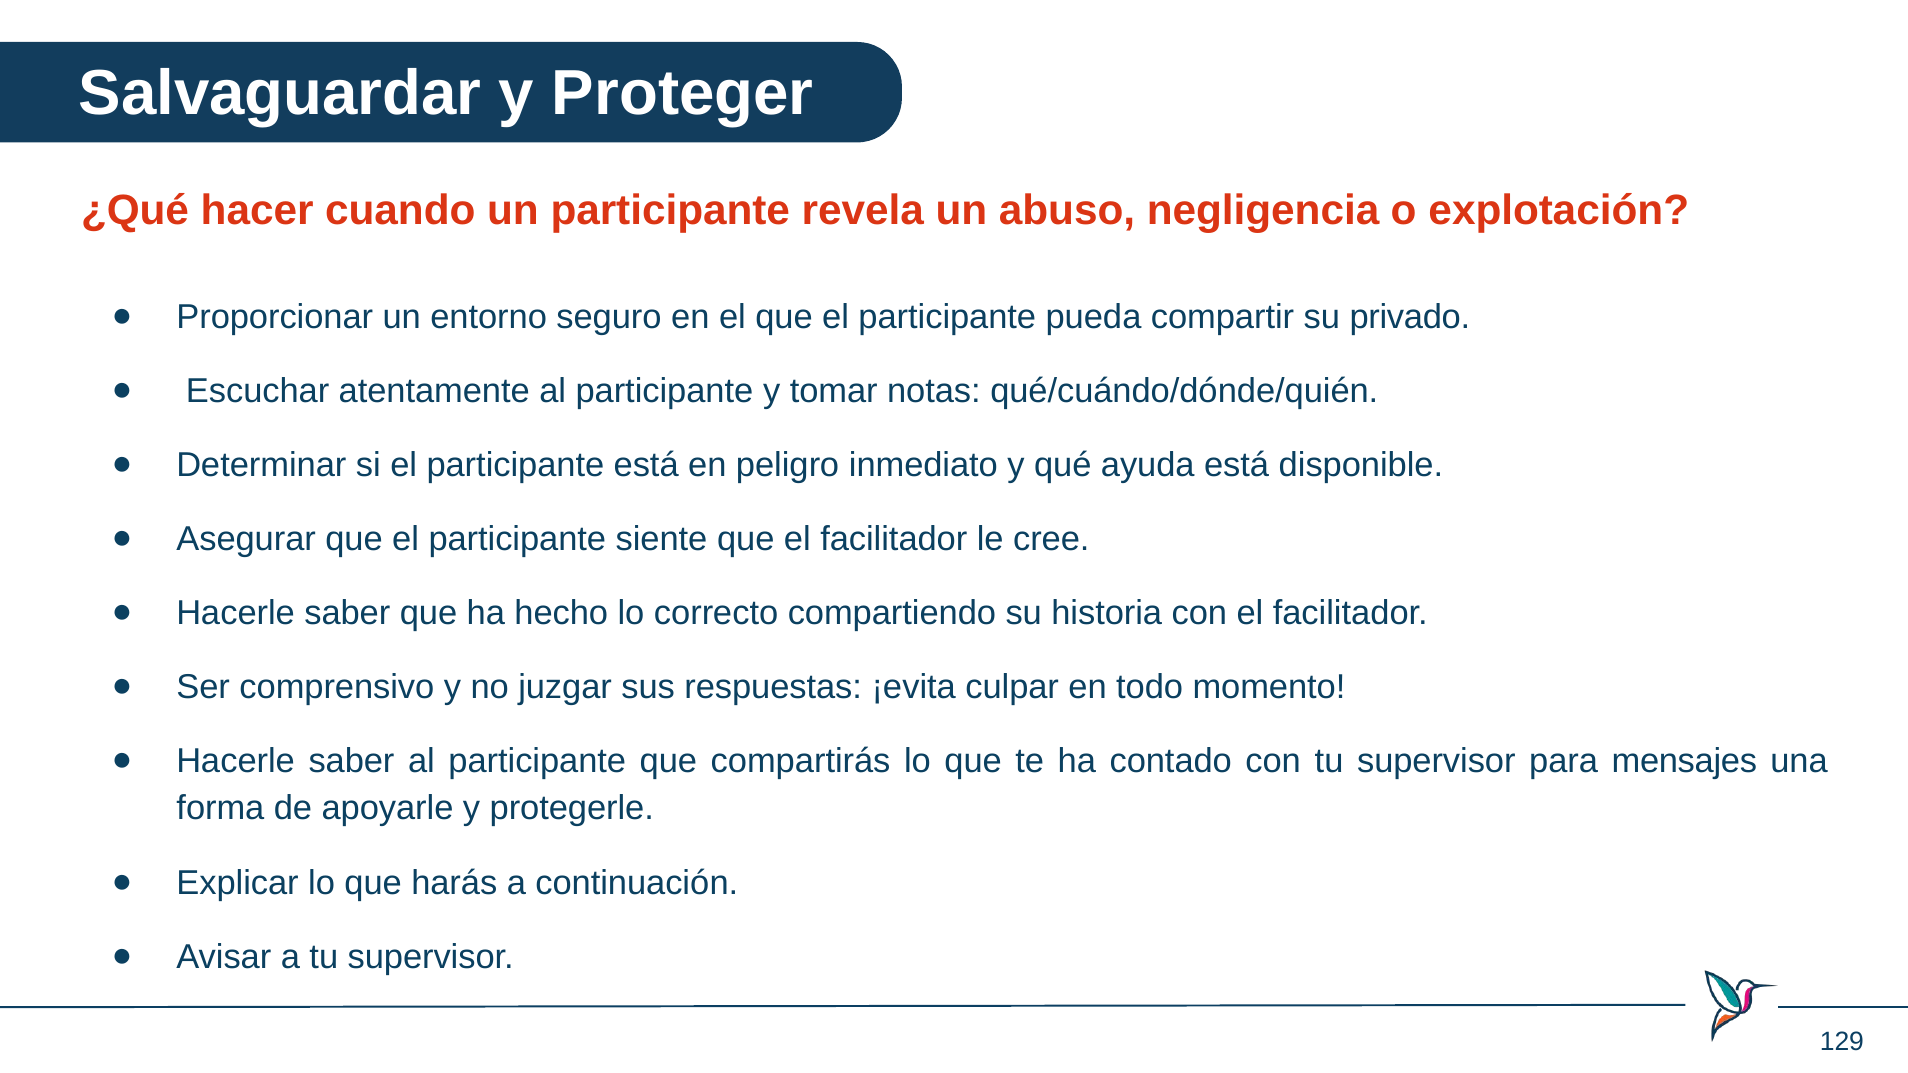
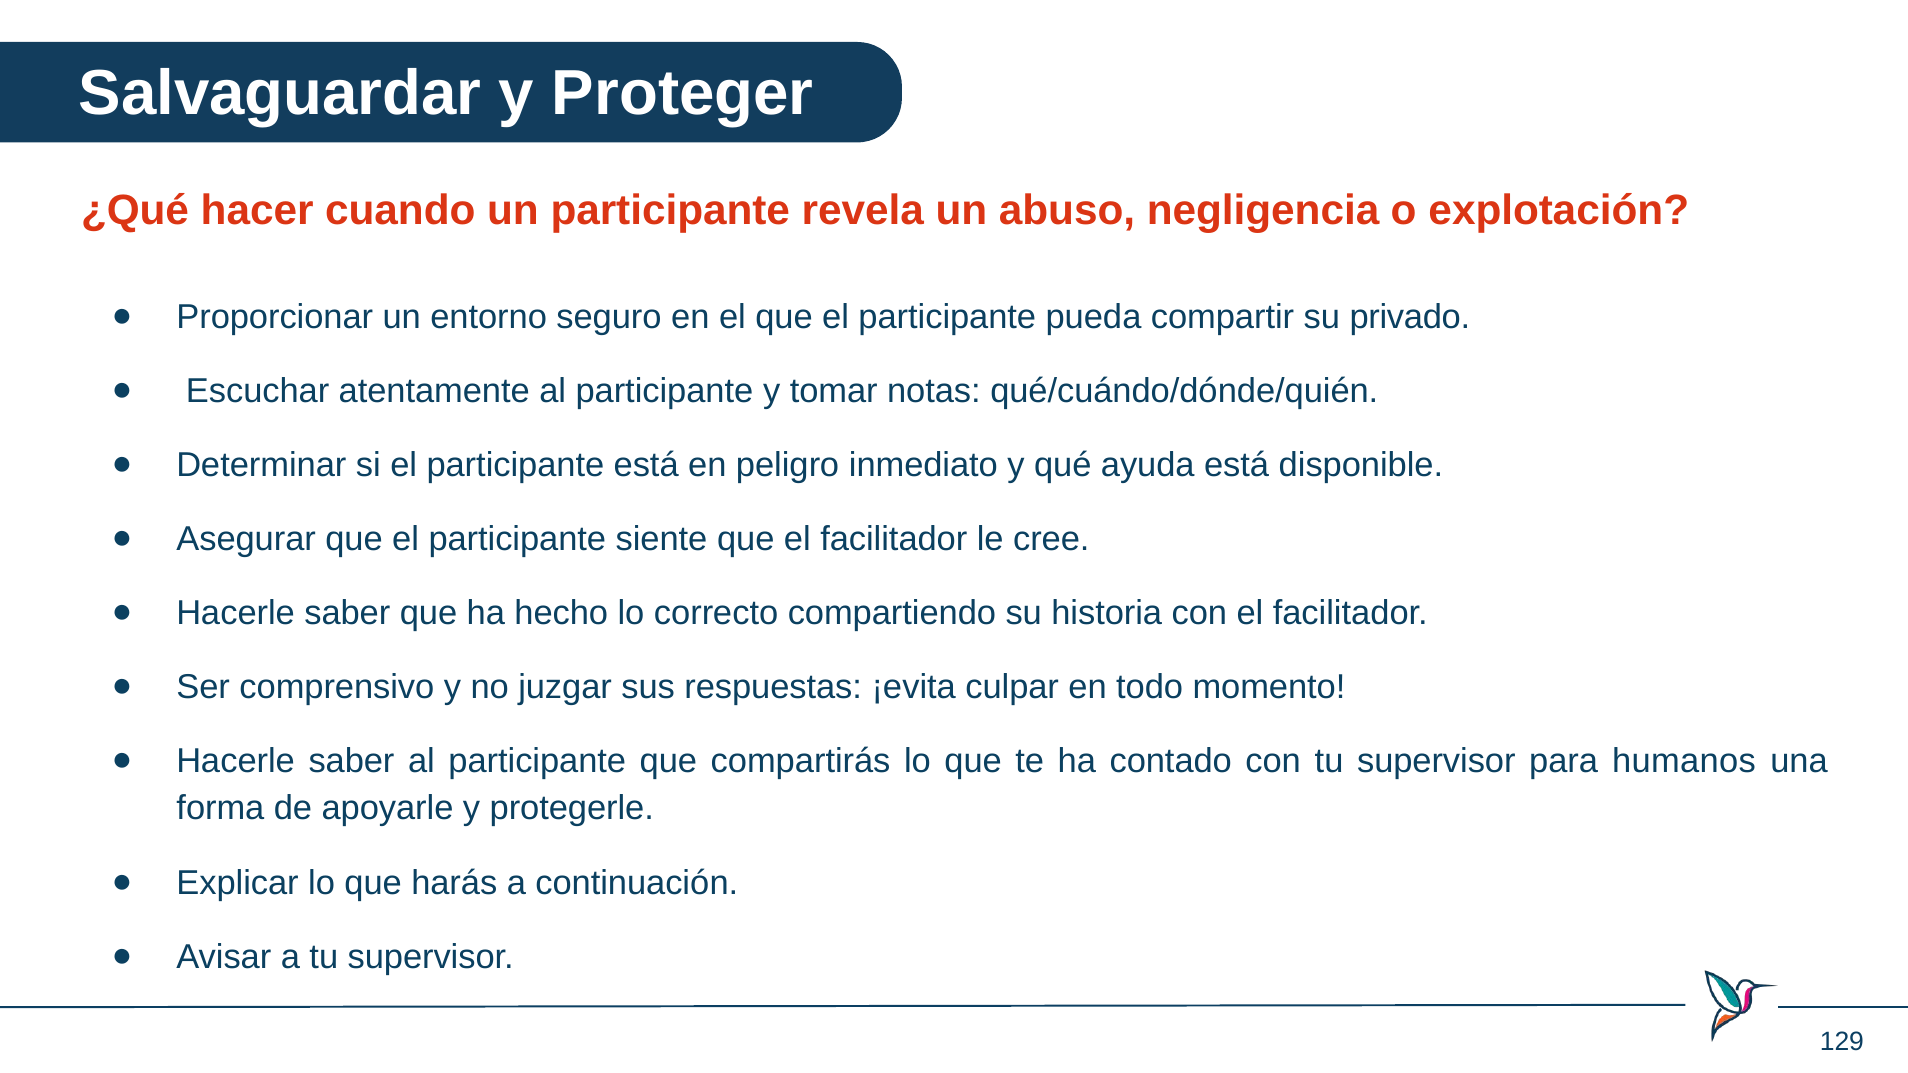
mensajes: mensajes -> humanos
